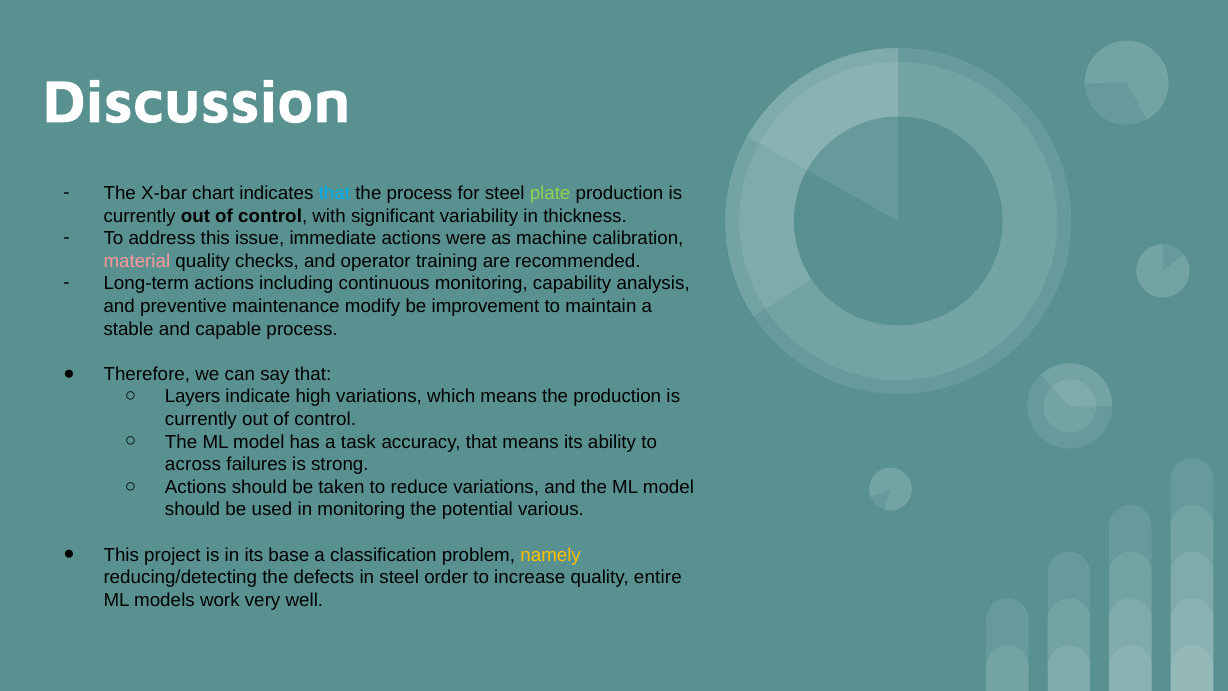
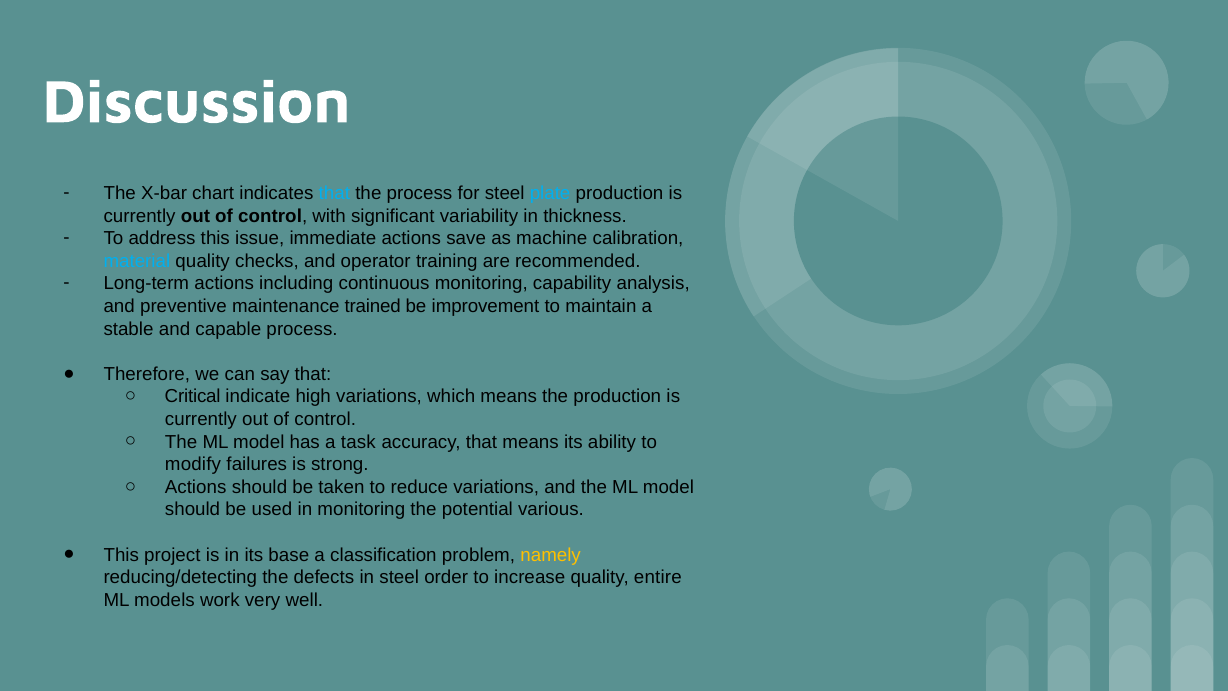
plate colour: light green -> light blue
were: were -> save
material colour: pink -> light blue
modify: modify -> trained
Layers: Layers -> Critical
across: across -> modify
